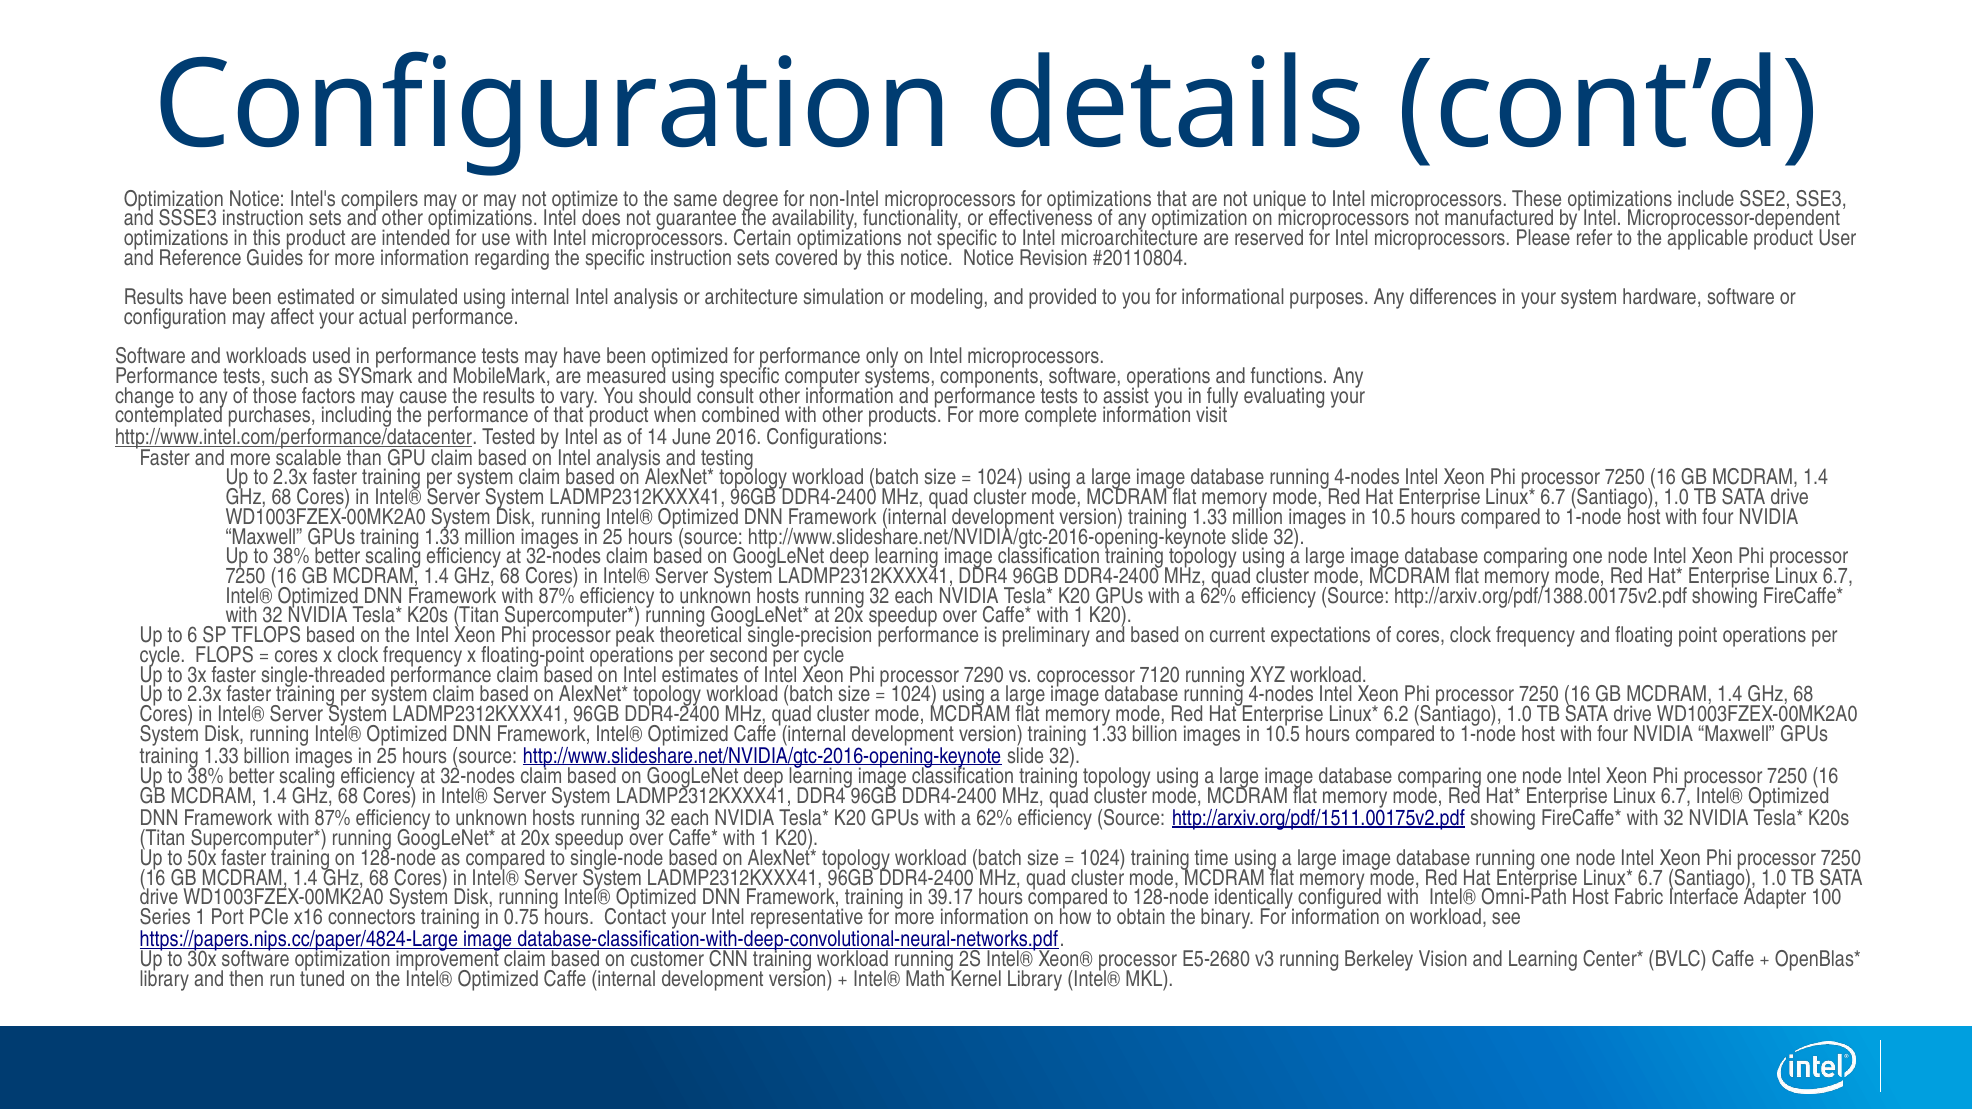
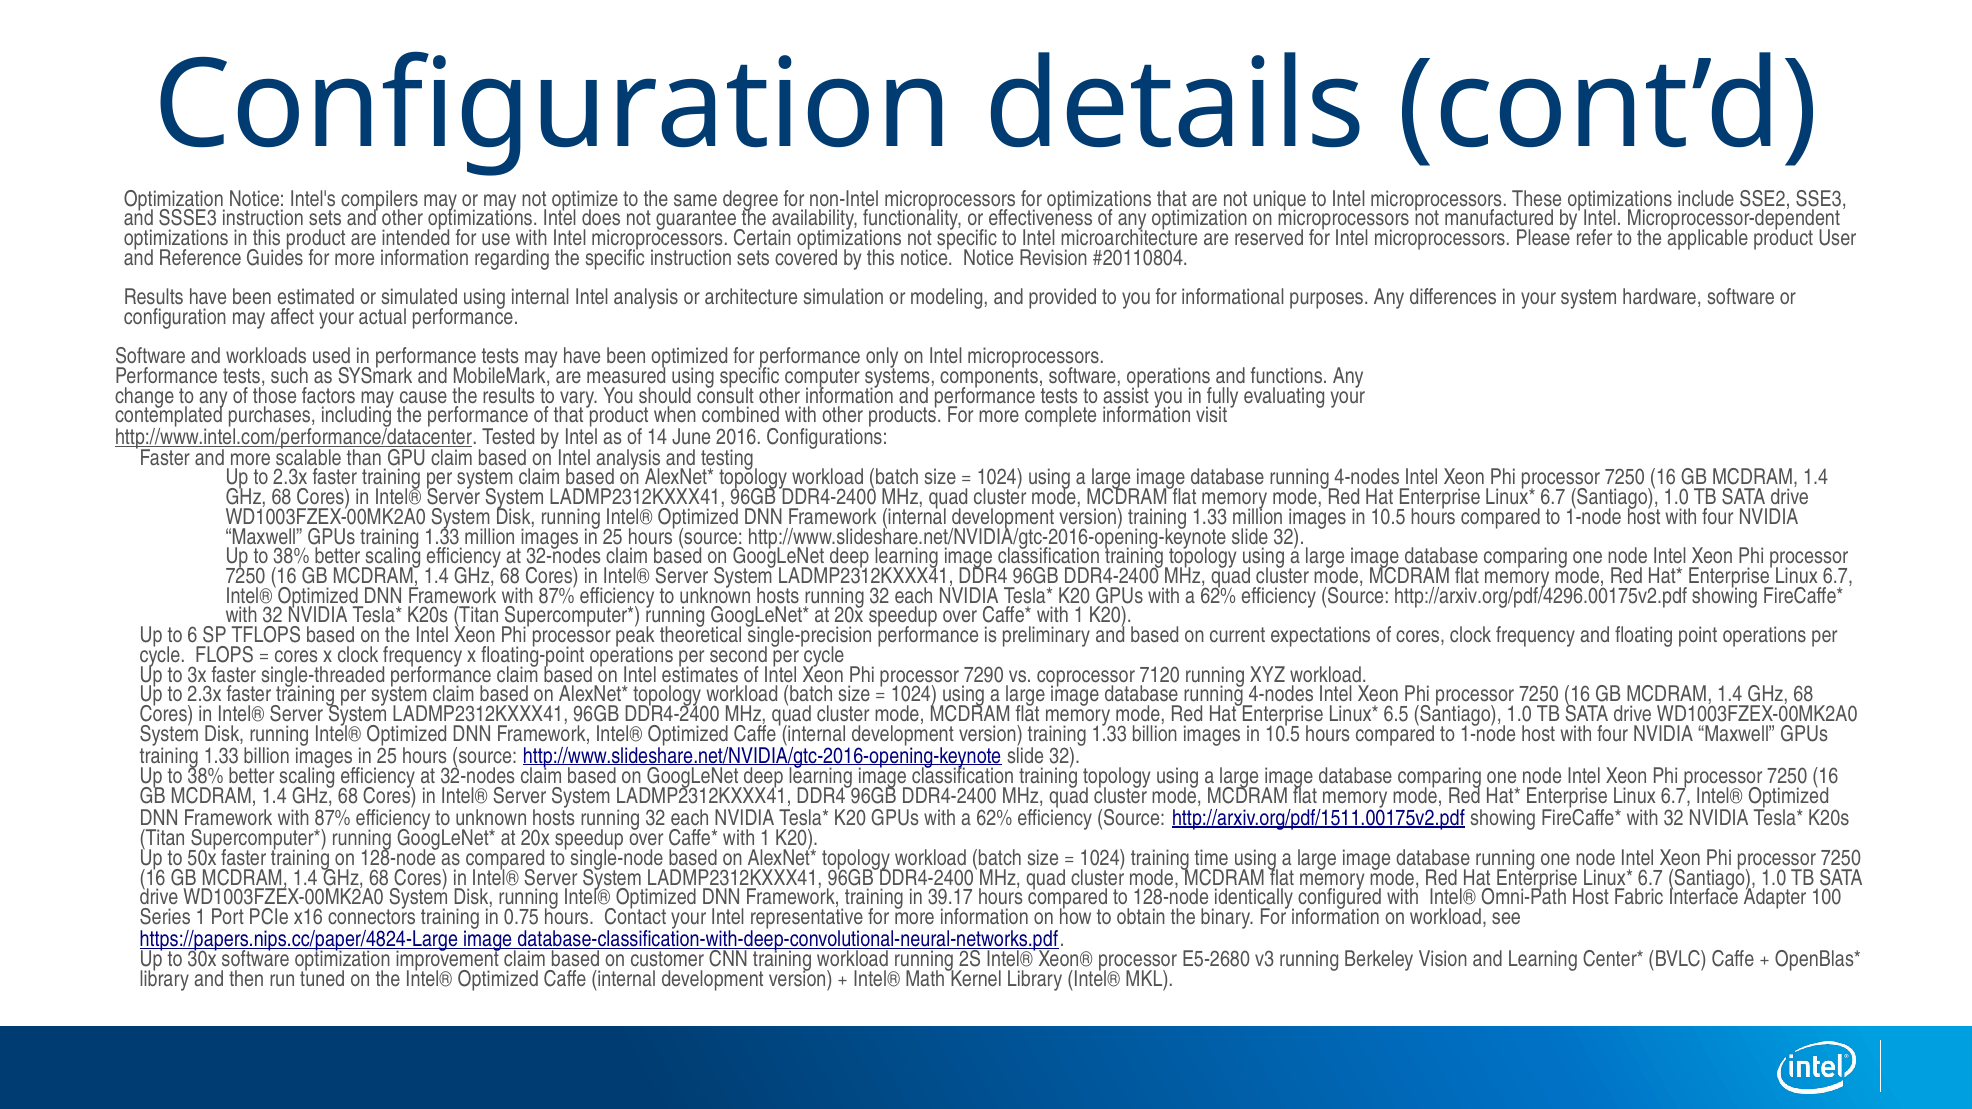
http://arxiv.org/pdf/1388.00175v2.pdf: http://arxiv.org/pdf/1388.00175v2.pdf -> http://arxiv.org/pdf/4296.00175v2.pdf
6.2: 6.2 -> 6.5
